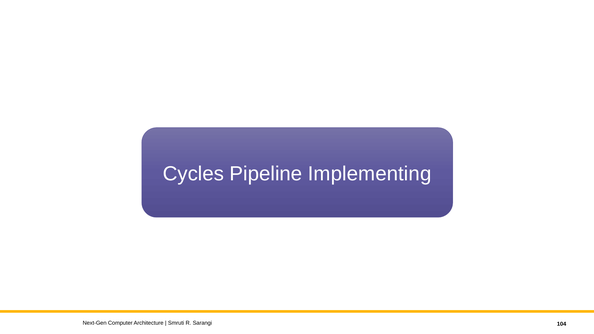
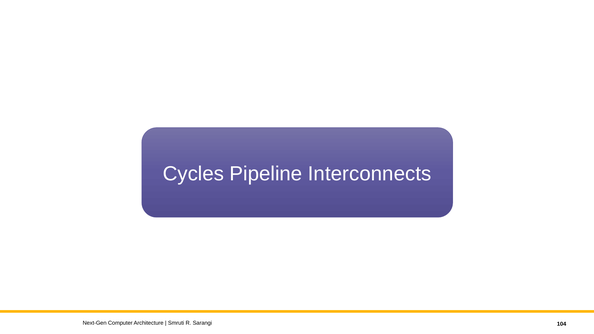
Implementing: Implementing -> Interconnects
